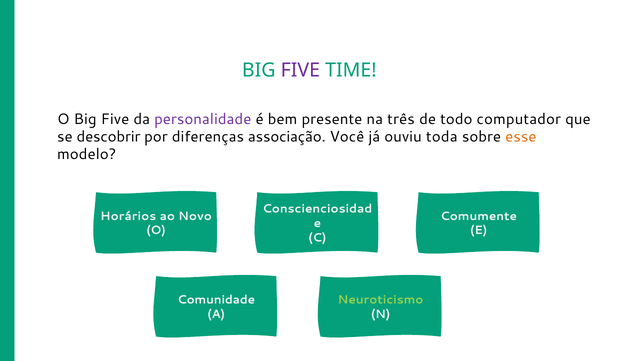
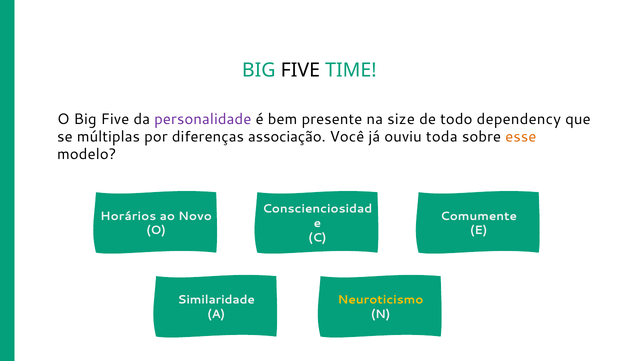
FIVE at (300, 70) colour: purple -> black
três: três -> size
computador: computador -> dependency
descobrir: descobrir -> múltiplas
Comunidade: Comunidade -> Similaridade
Neuroticismo colour: light green -> yellow
